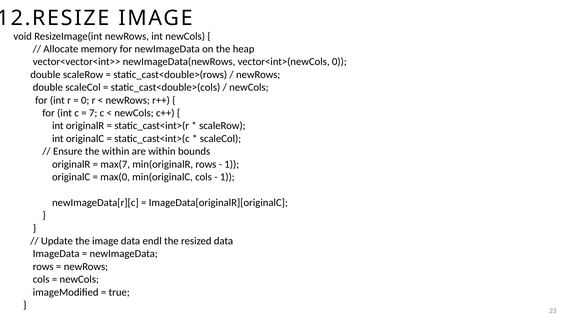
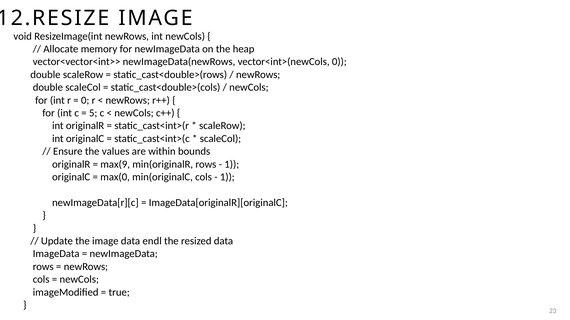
7: 7 -> 5
the within: within -> values
max(7: max(7 -> max(9
